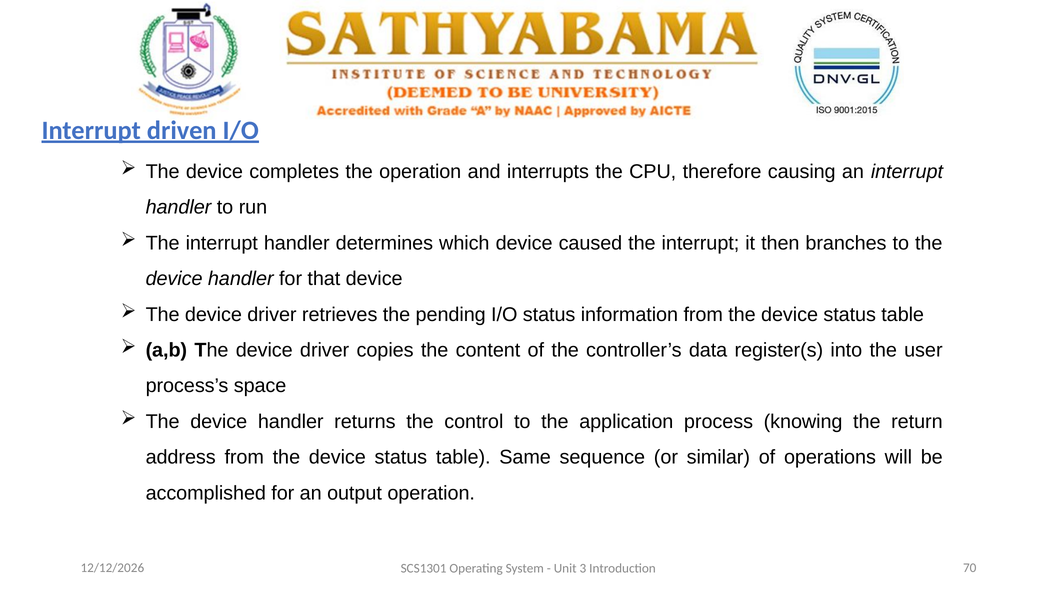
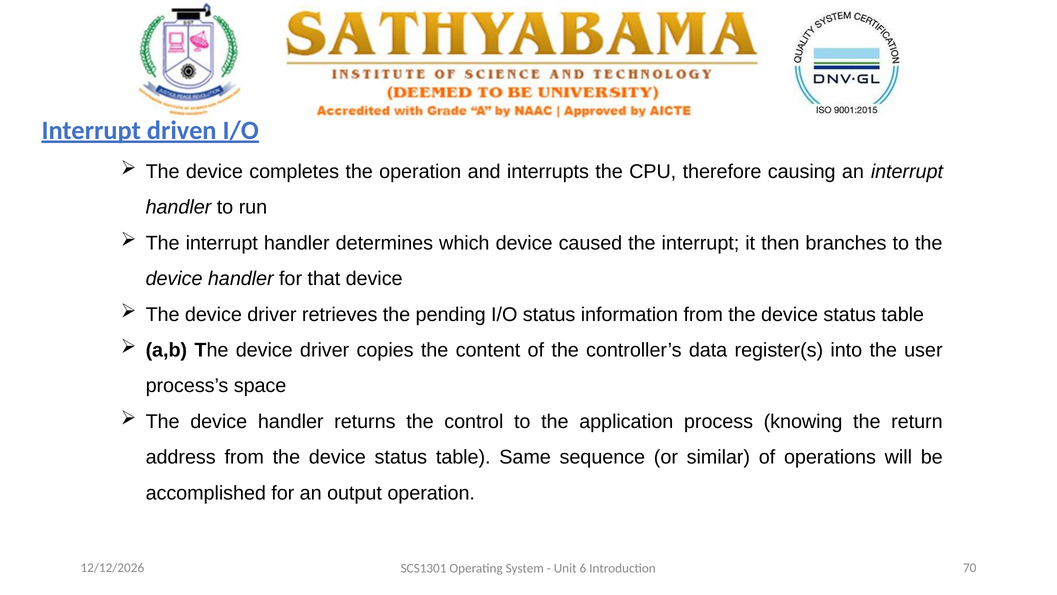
3: 3 -> 6
